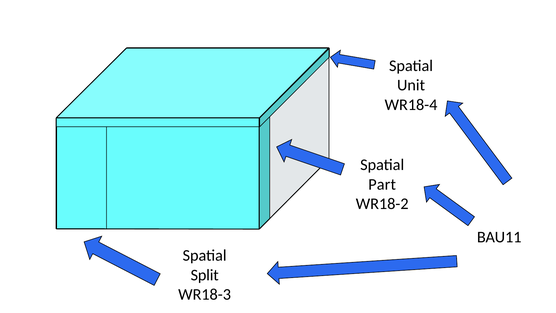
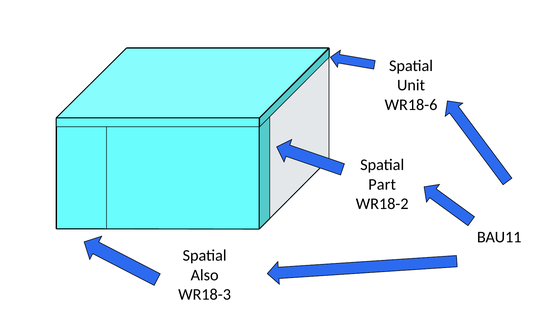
WR18-4: WR18-4 -> WR18-6
Split: Split -> Also
